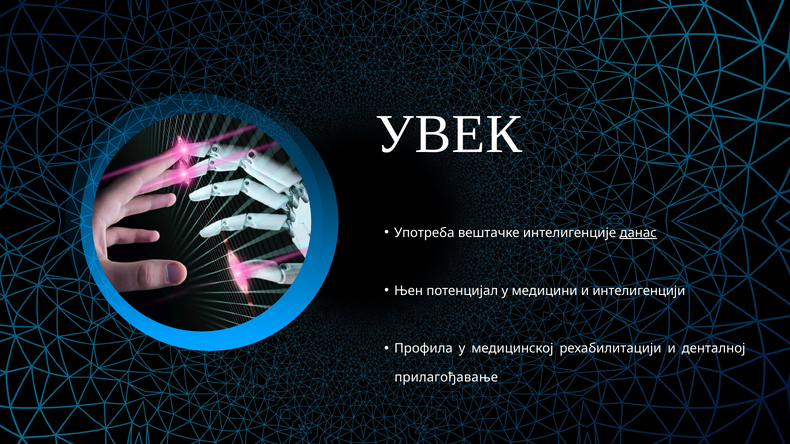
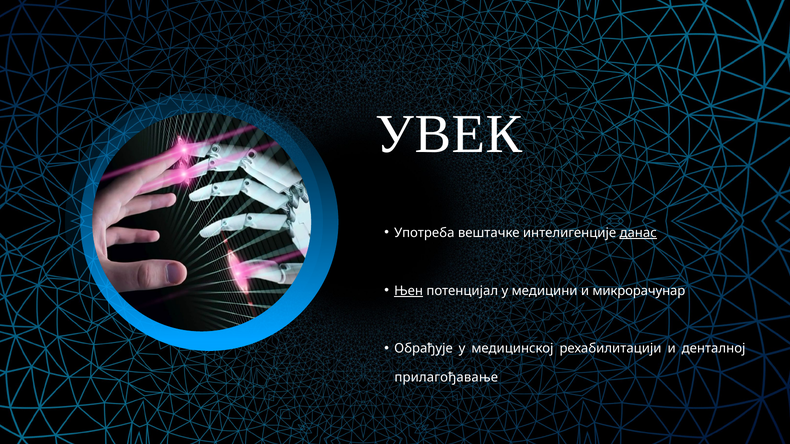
Њен underline: none -> present
интелигенцији: интелигенцији -> микрорачунар
Профила: Профила -> Обрађује
